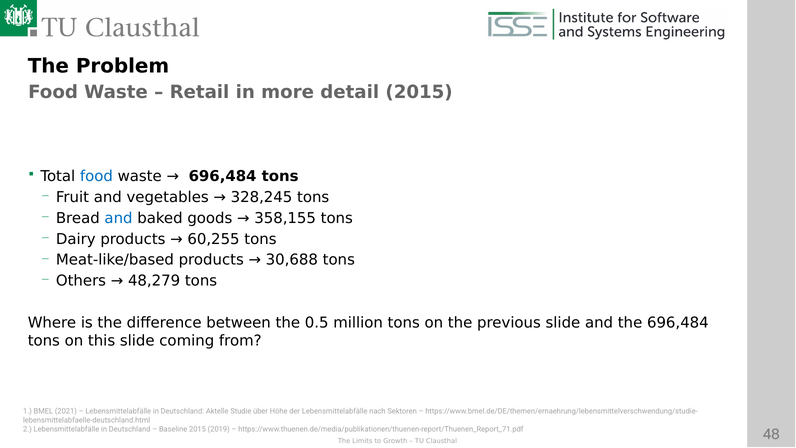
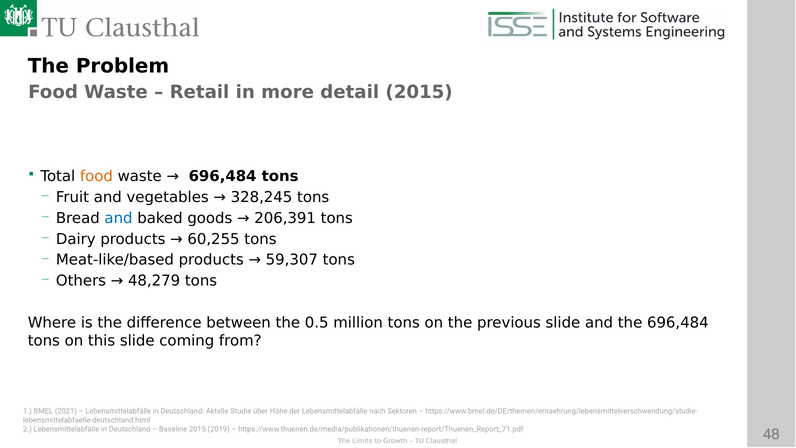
food at (96, 176) colour: blue -> orange
358,155: 358,155 -> 206,391
30,688: 30,688 -> 59,307
